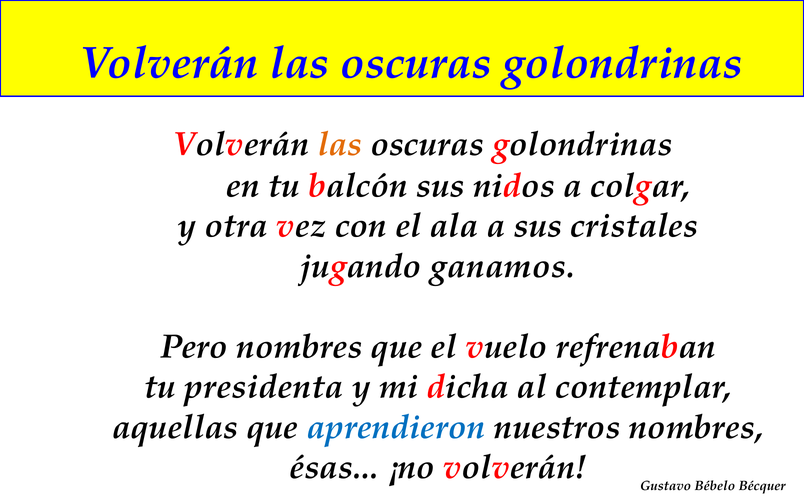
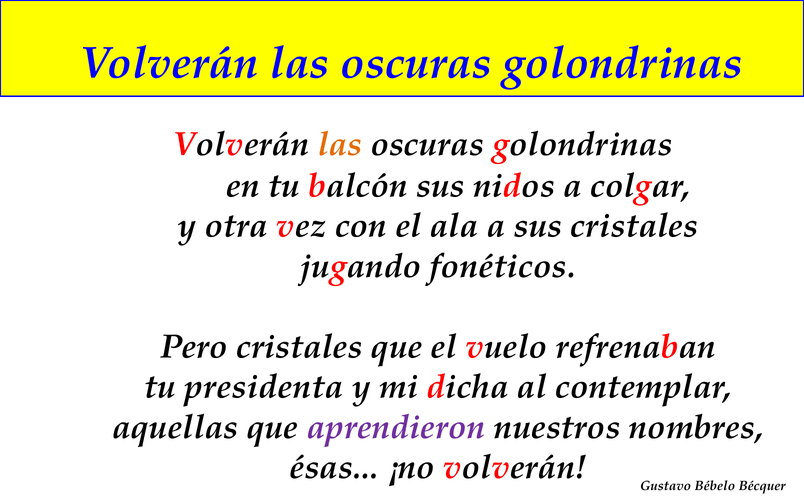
ganamos: ganamos -> fonéticos
Pero nombres: nombres -> cristales
aprendieron colour: blue -> purple
